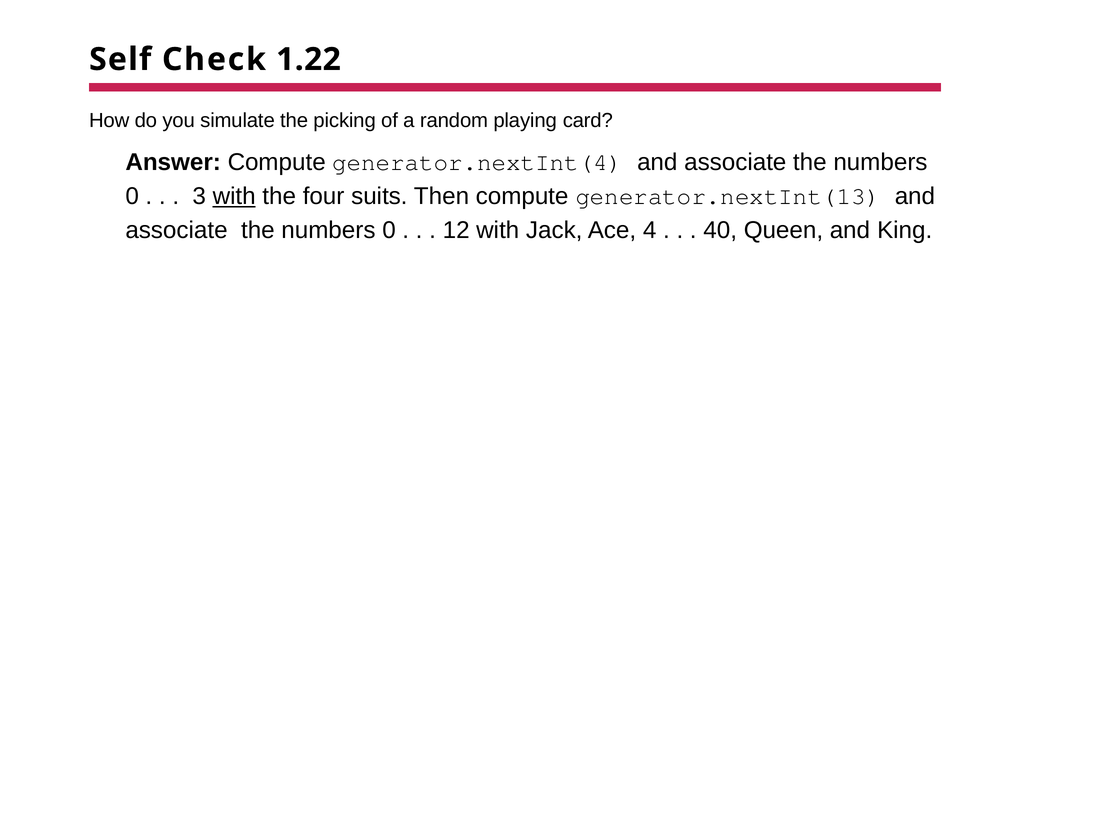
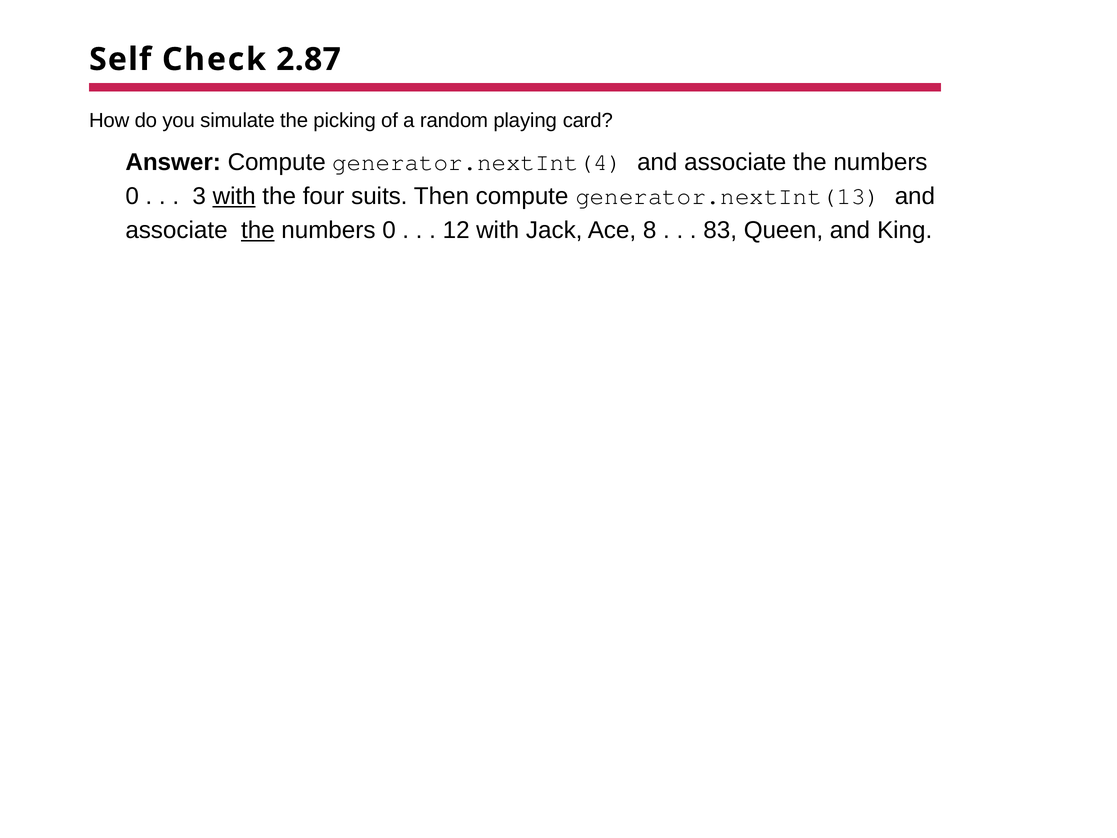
1.22: 1.22 -> 2.87
the at (258, 230) underline: none -> present
4: 4 -> 8
40: 40 -> 83
